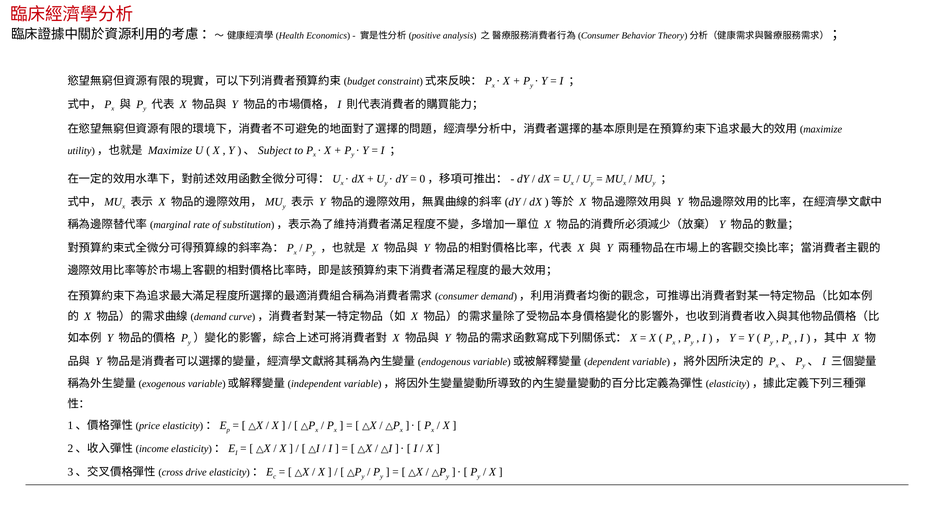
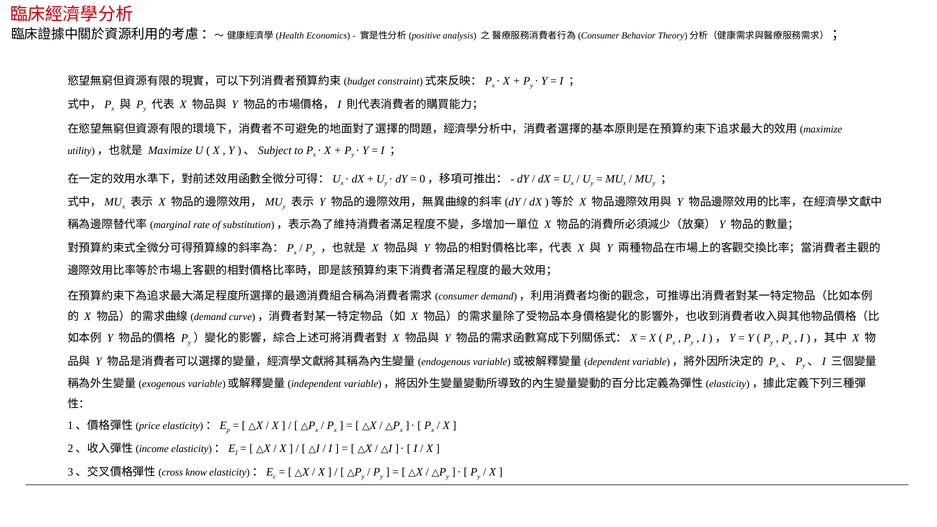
drive: drive -> know
